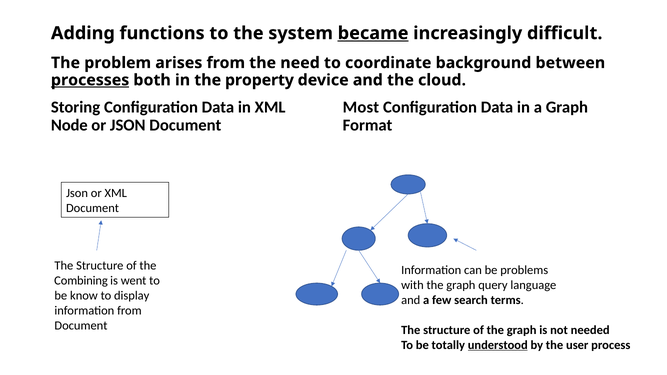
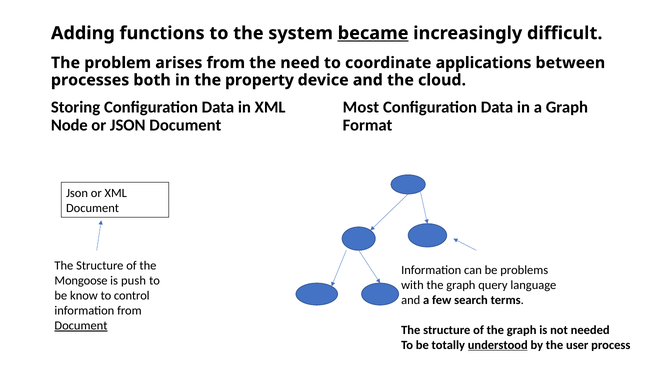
background: background -> applications
processes underline: present -> none
Combining: Combining -> Mongoose
went: went -> push
display: display -> control
Document at (81, 326) underline: none -> present
